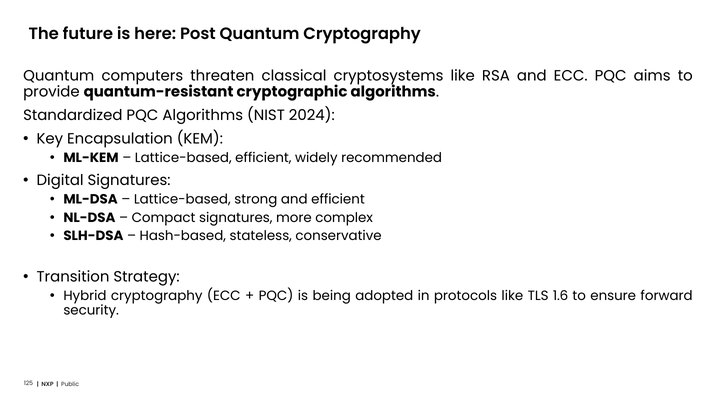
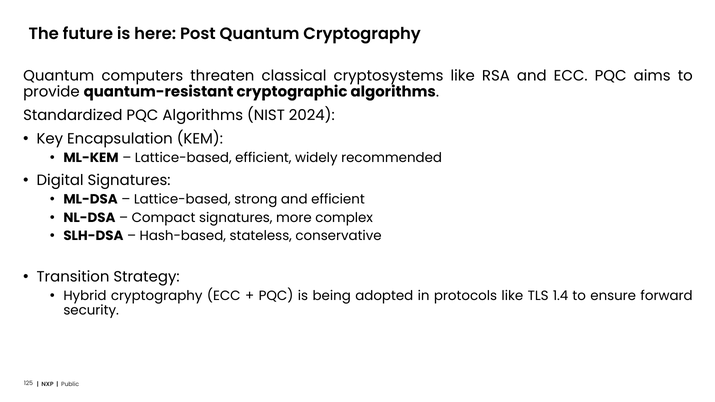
1.6: 1.6 -> 1.4
